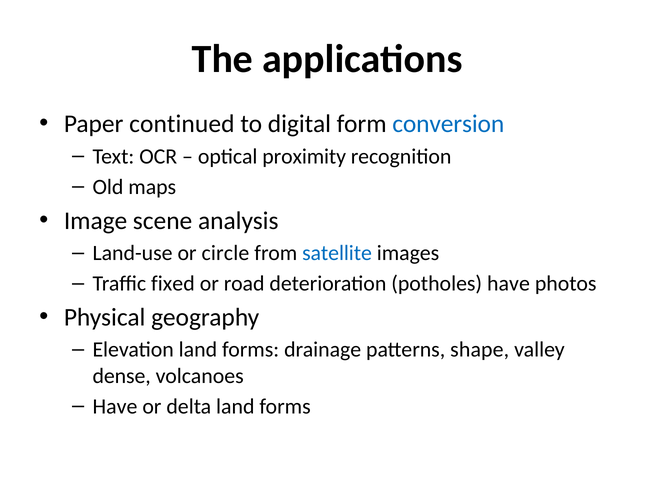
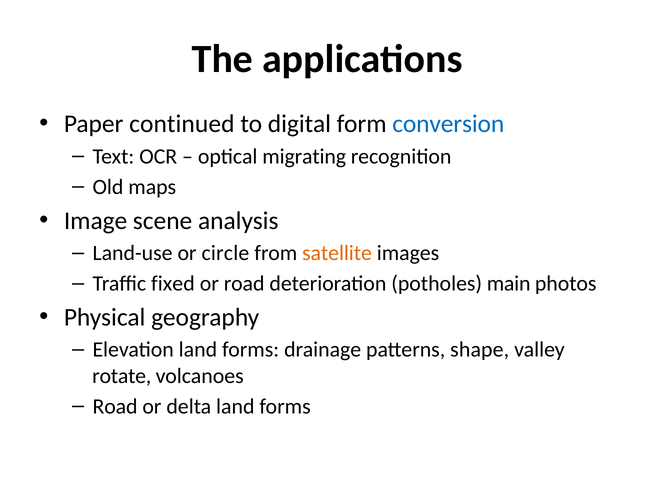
proximity: proximity -> migrating
satellite colour: blue -> orange
potholes have: have -> main
dense: dense -> rotate
Have at (115, 407): Have -> Road
